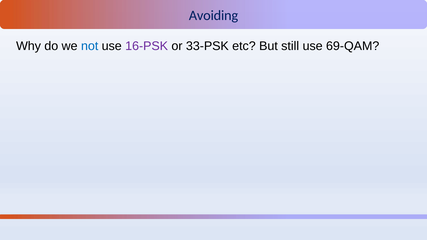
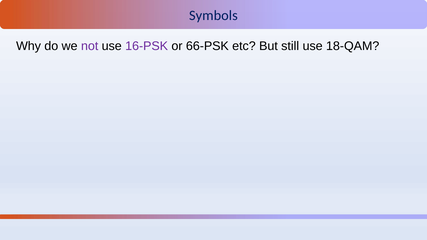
Avoiding: Avoiding -> Symbols
not colour: blue -> purple
33-PSK: 33-PSK -> 66-PSK
69-QAM: 69-QAM -> 18-QAM
